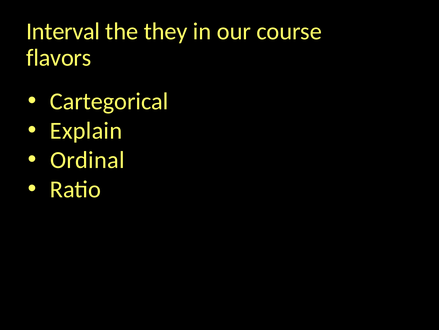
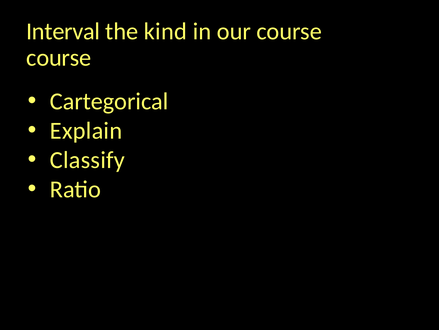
they: they -> kind
flavors at (59, 58): flavors -> course
Ordinal: Ordinal -> Classify
